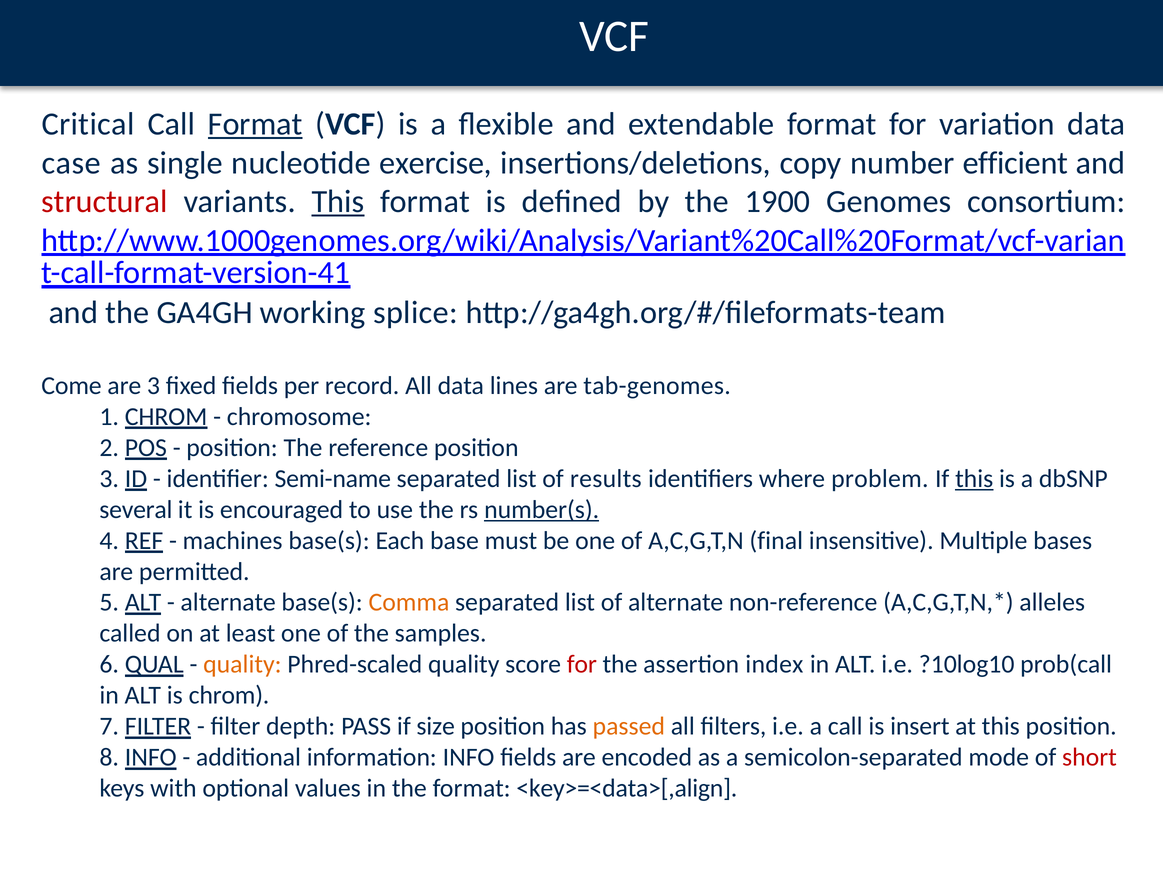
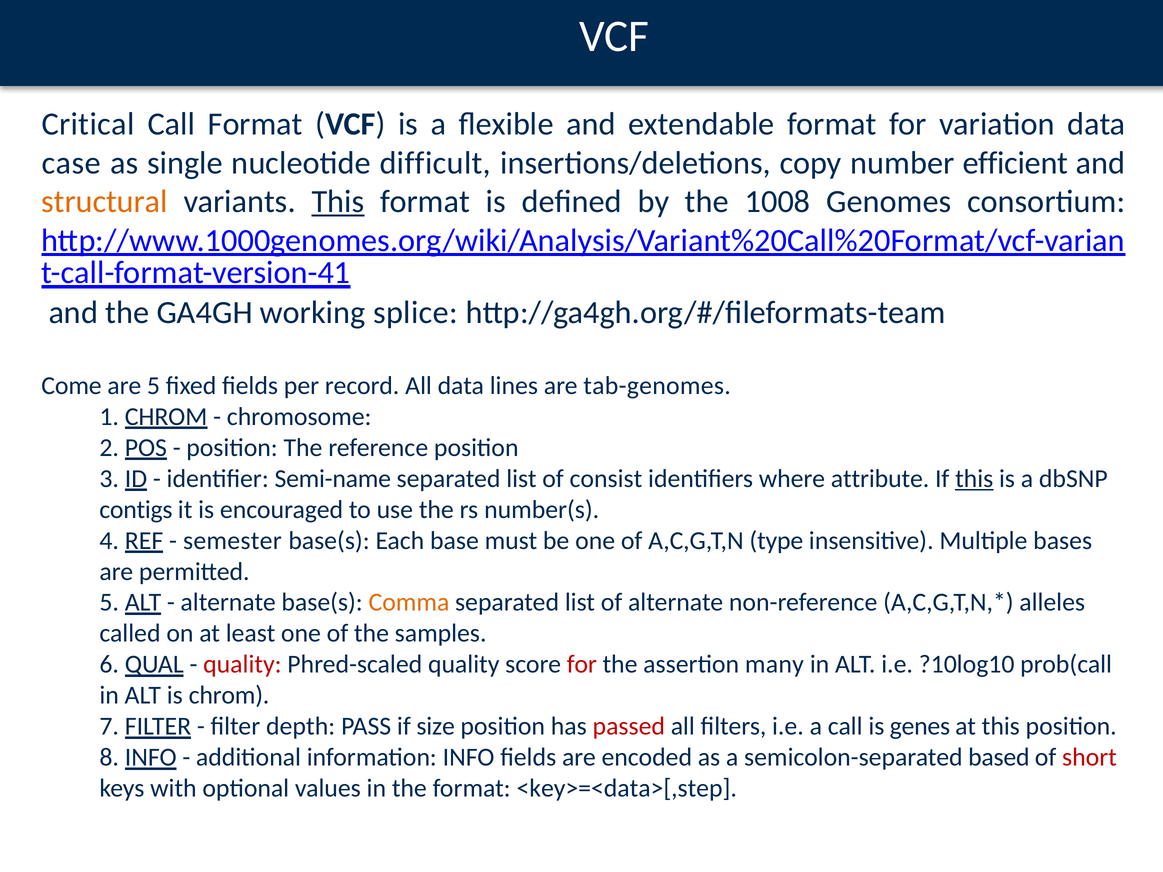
Format at (255, 124) underline: present -> none
exercise: exercise -> difficult
structural colour: red -> orange
1900: 1900 -> 1008
are 3: 3 -> 5
results: results -> consist
problem: problem -> attribute
several: several -> contigs
number(s underline: present -> none
machines: machines -> semester
final: final -> type
quality at (242, 665) colour: orange -> red
index: index -> many
passed colour: orange -> red
insert: insert -> genes
mode: mode -> based
<key>=<data>[,align: <key>=<data>[,align -> <key>=<data>[,step
